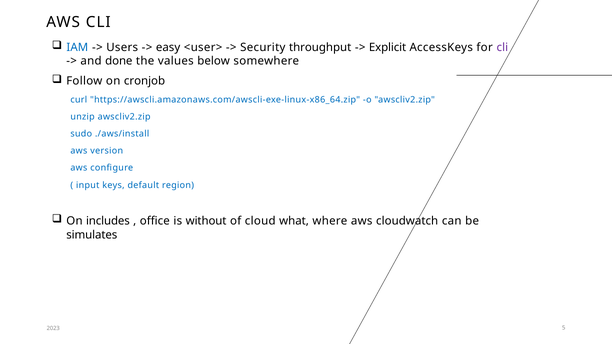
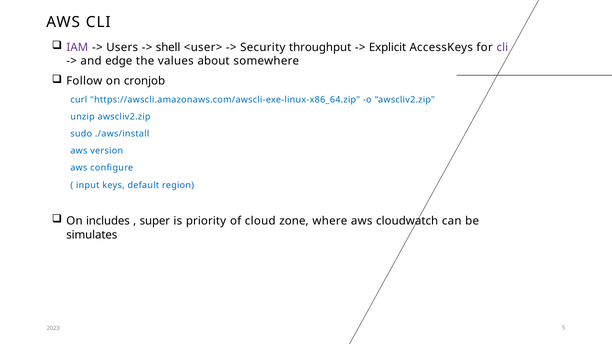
IAM colour: blue -> purple
easy: easy -> shell
done: done -> edge
below: below -> about
office: office -> super
without: without -> priority
what: what -> zone
